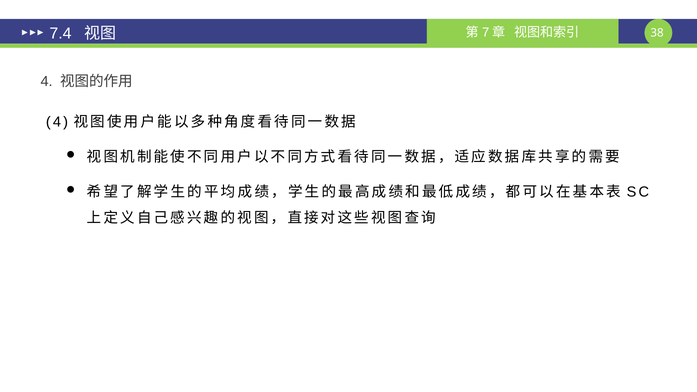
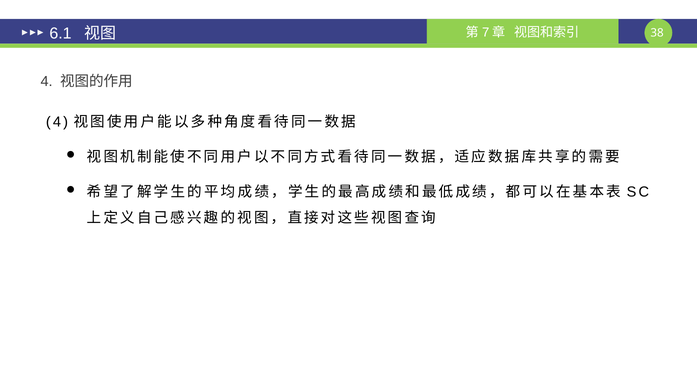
7.4: 7.4 -> 6.1
